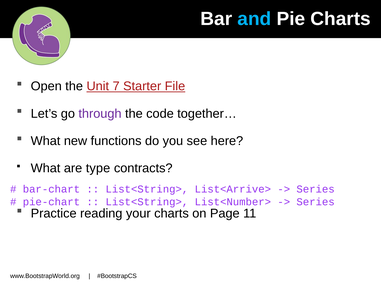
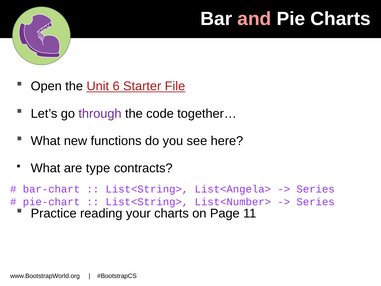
and colour: light blue -> pink
7: 7 -> 6
List<Arrive>: List<Arrive> -> List<Angela>
